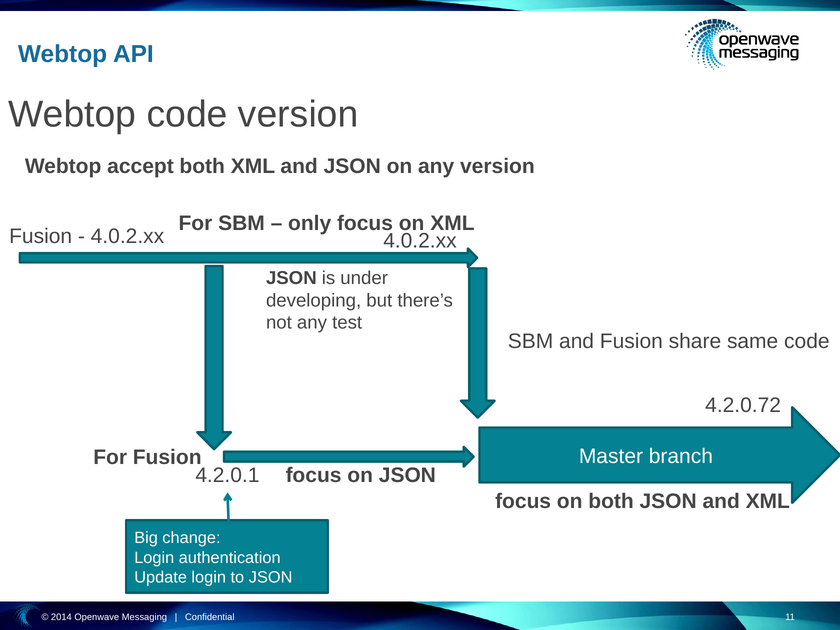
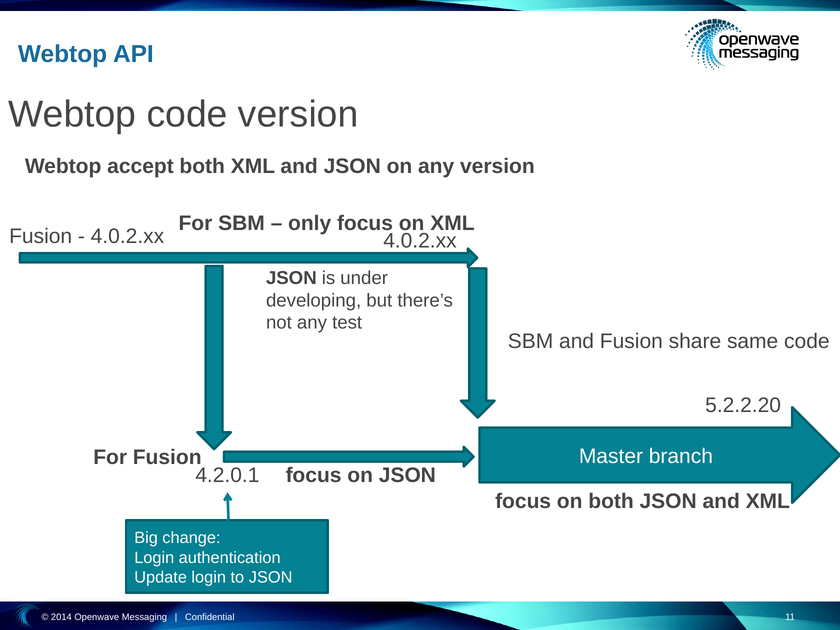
4.2.0.72: 4.2.0.72 -> 5.2.2.20
